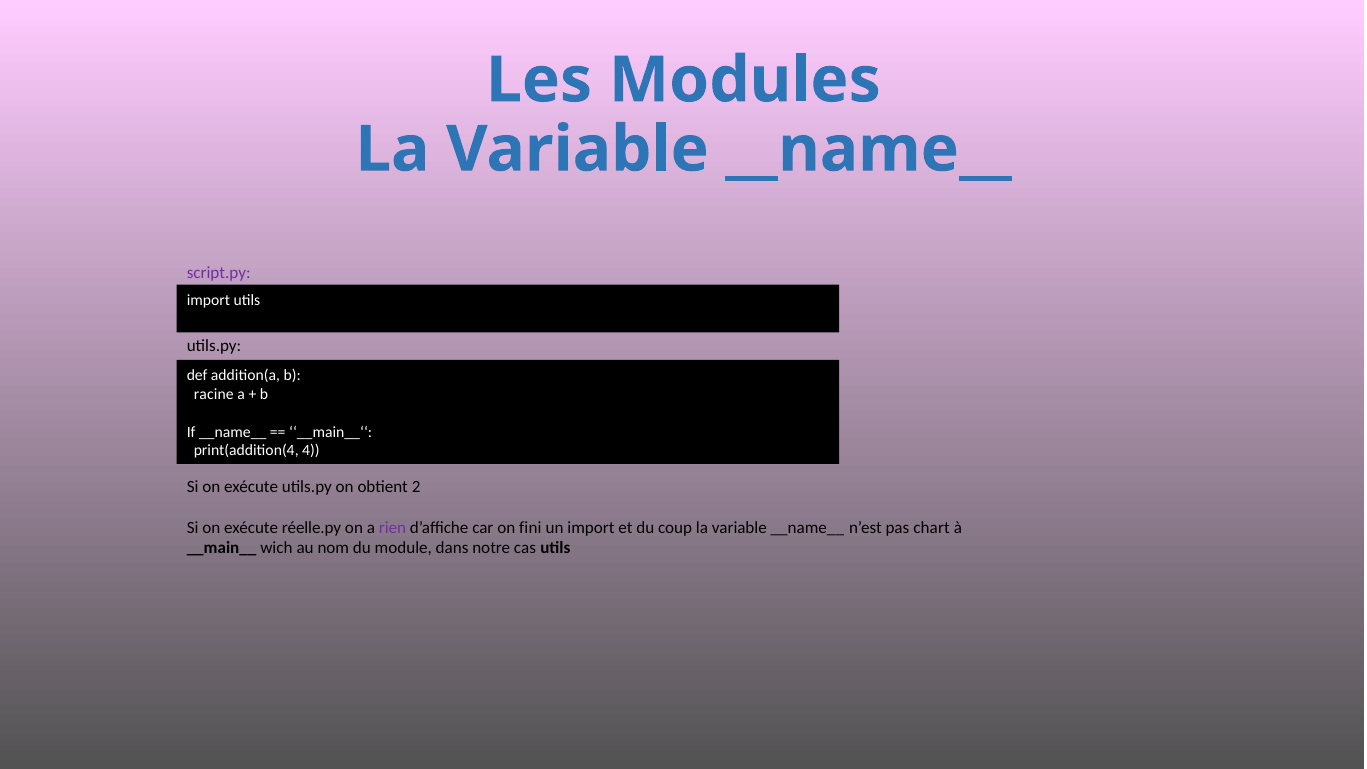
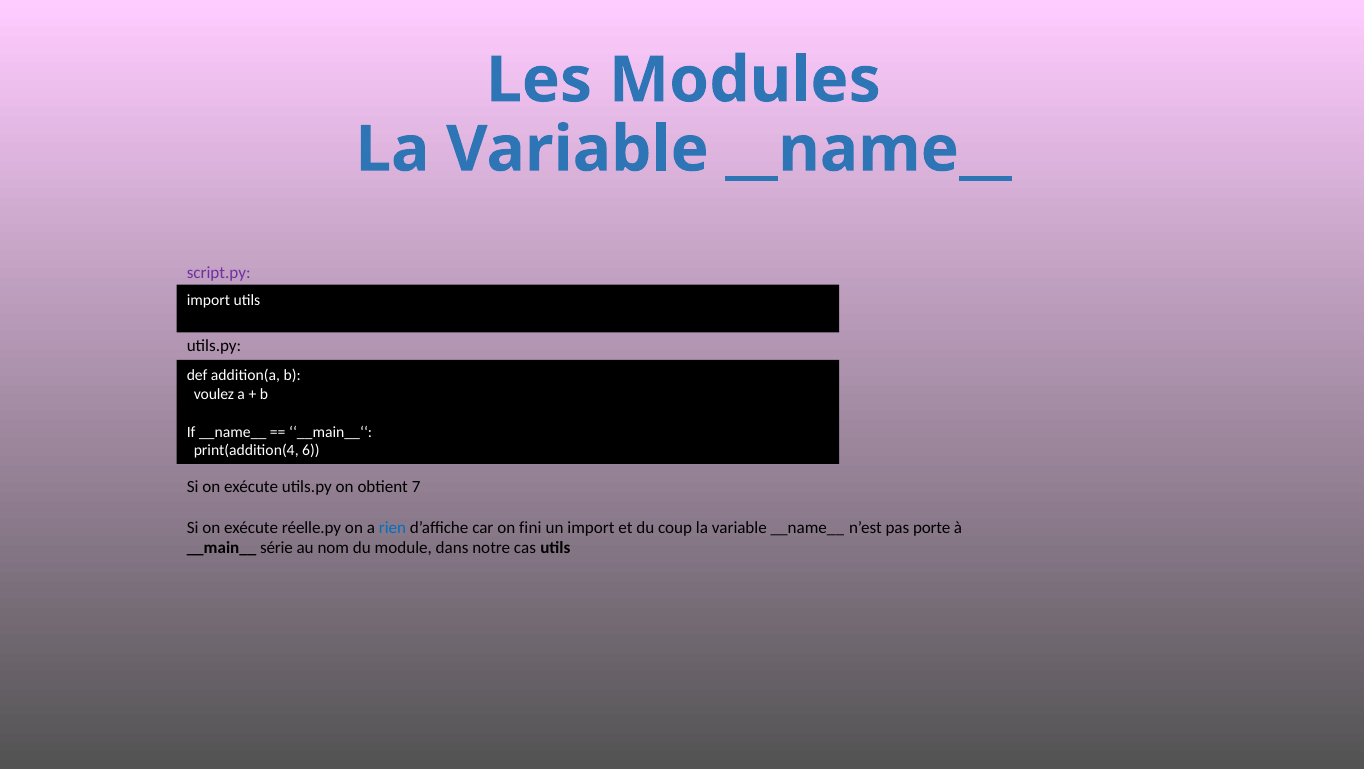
racine: racine -> voulez
4: 4 -> 6
2: 2 -> 7
rien colour: purple -> blue
chart: chart -> porte
wich: wich -> série
